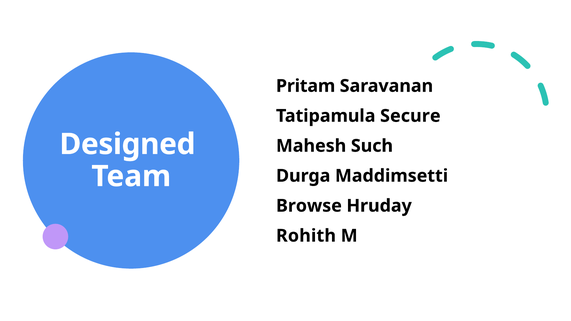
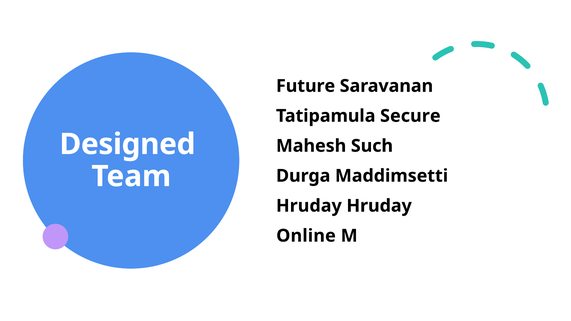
Pritam: Pritam -> Future
Browse at (309, 206): Browse -> Hruday
Rohith: Rohith -> Online
